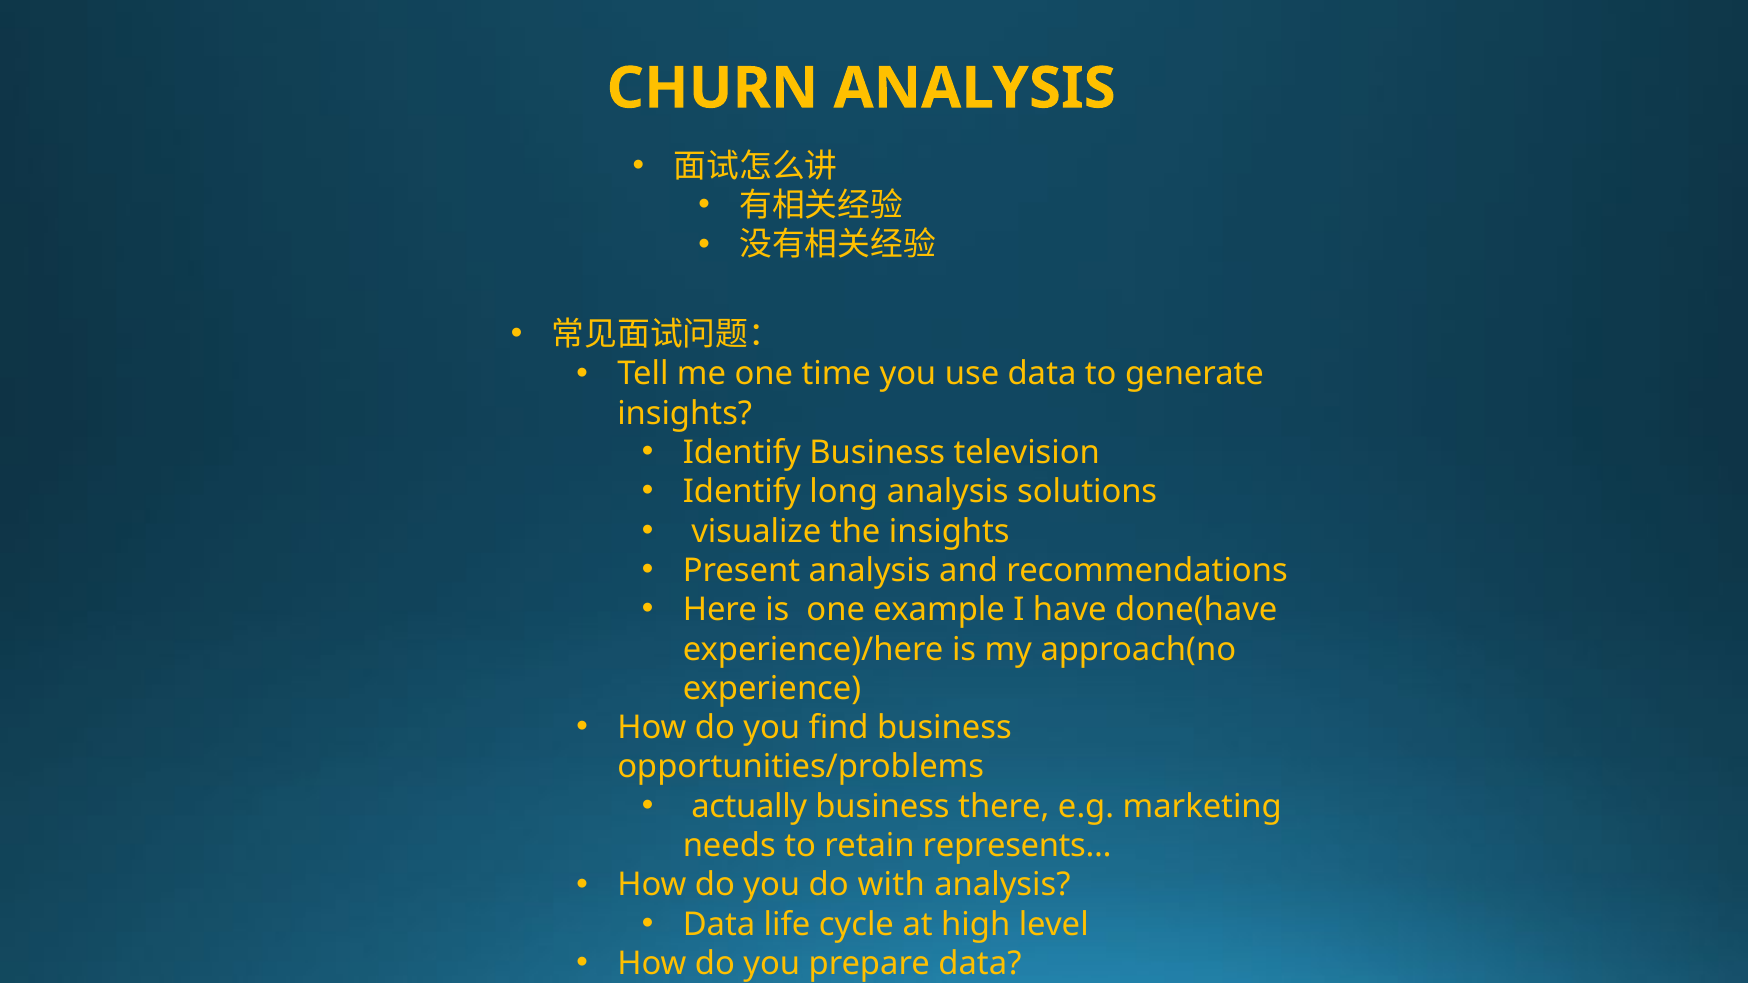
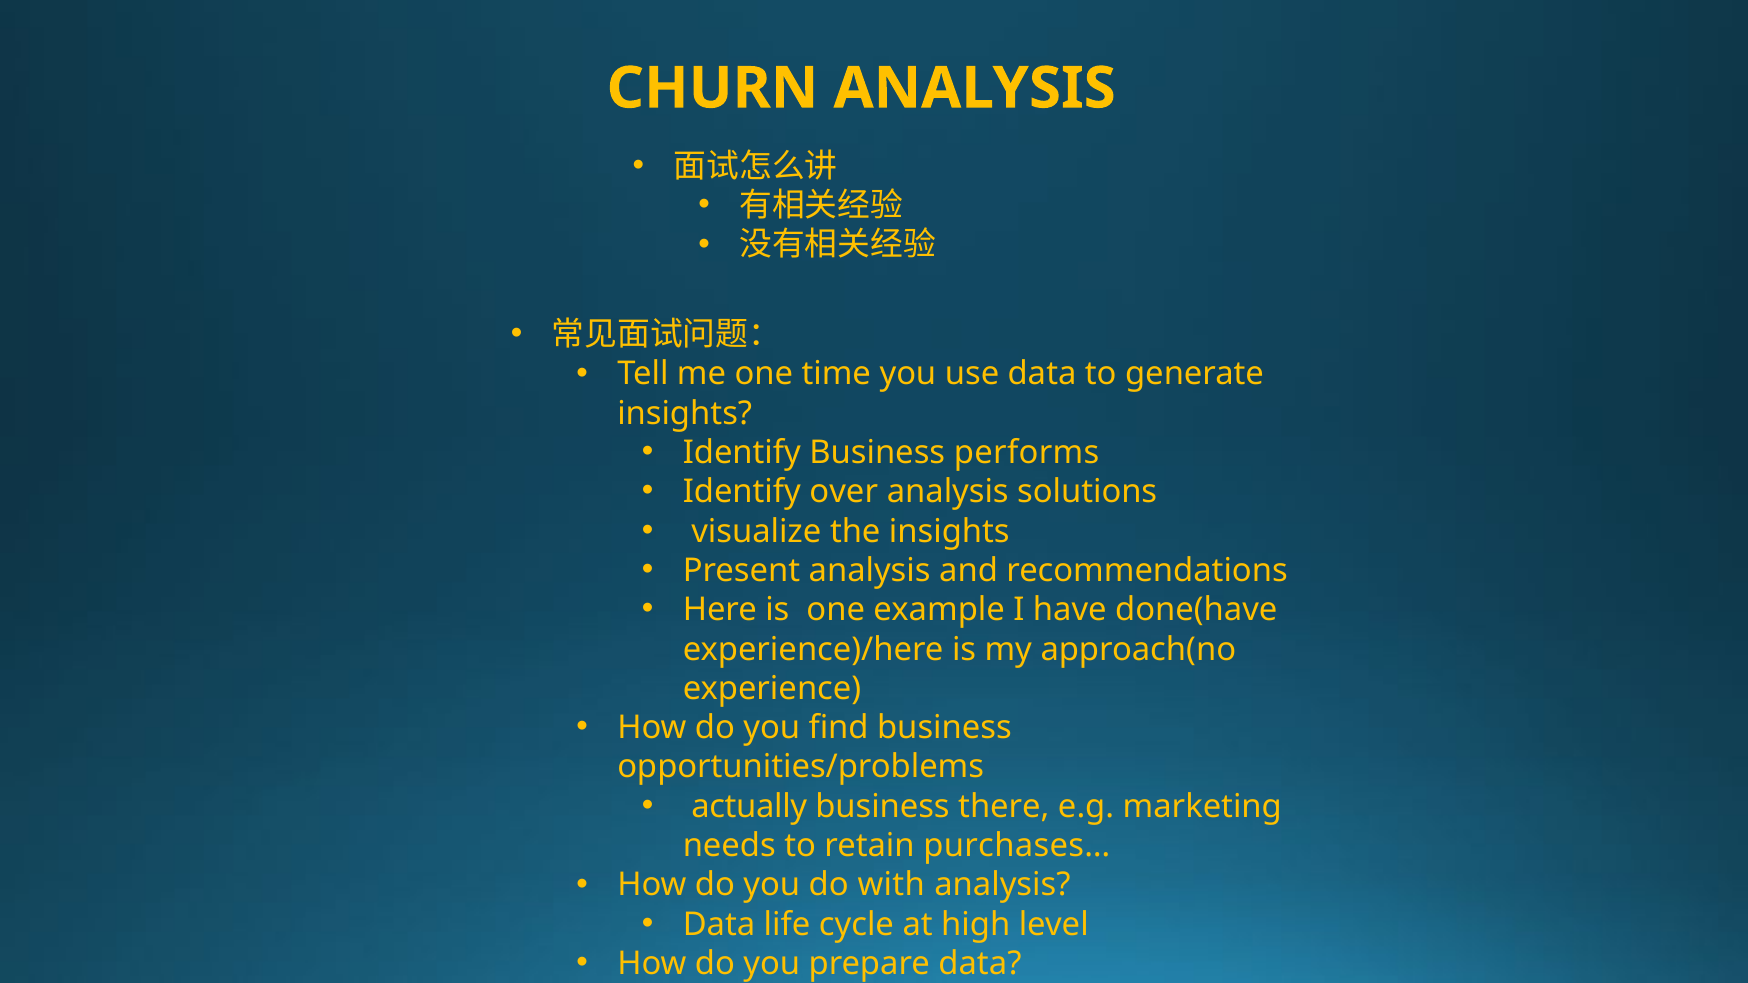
television: television -> performs
long: long -> over
represents…: represents… -> purchases…
